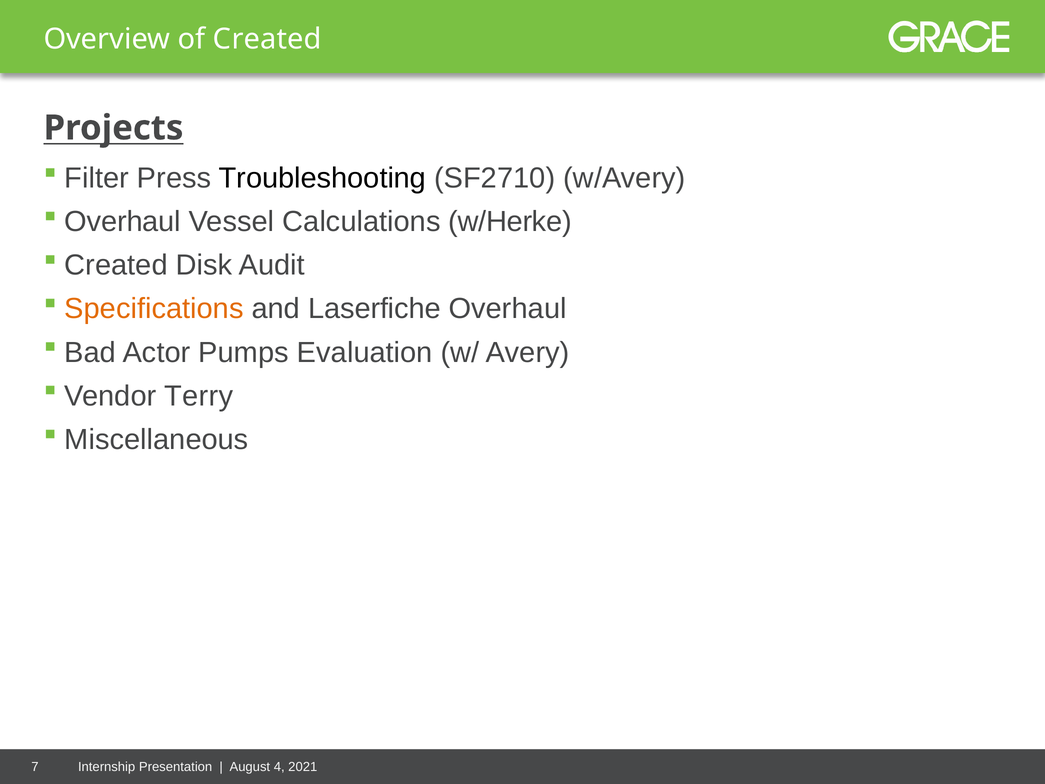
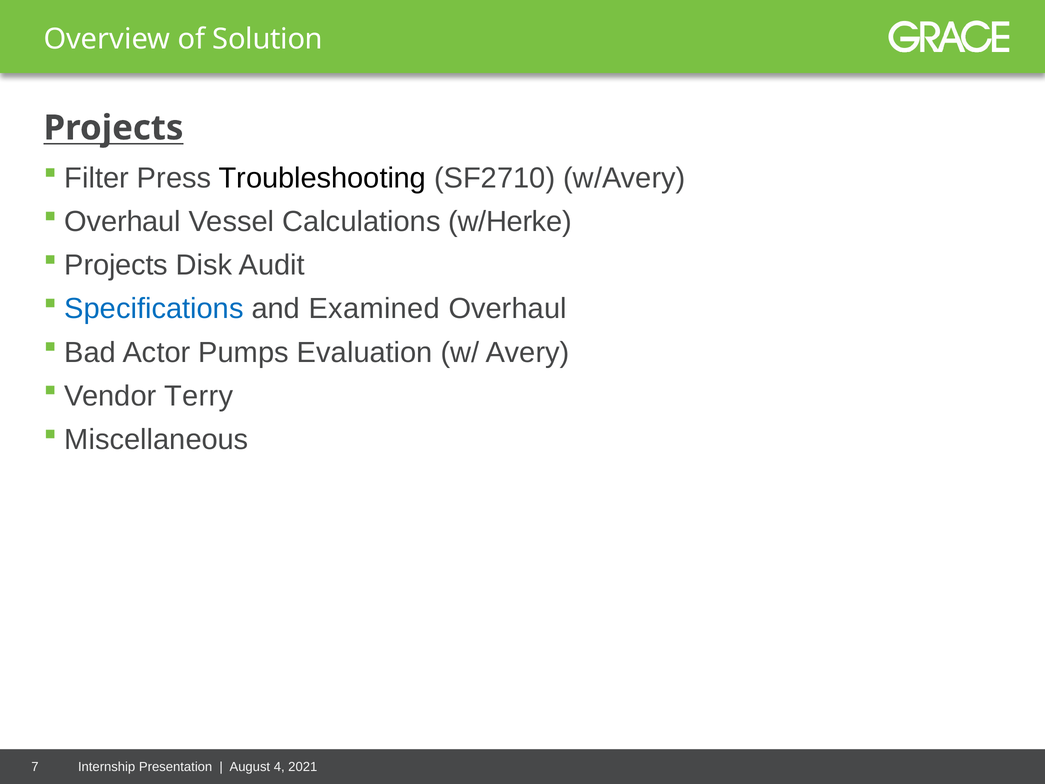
of Created: Created -> Solution
Created at (116, 265): Created -> Projects
Specifications colour: orange -> blue
Laserfiche: Laserfiche -> Examined
